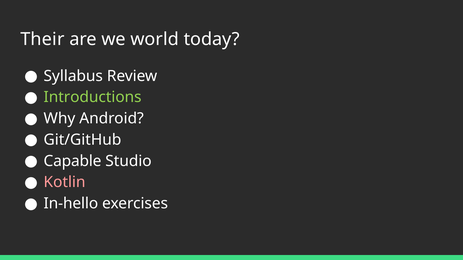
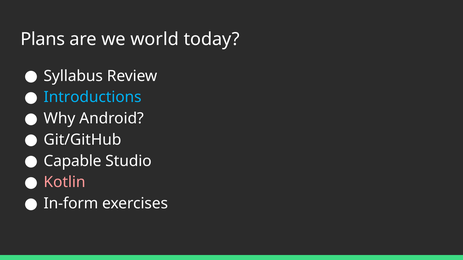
Their: Their -> Plans
Introductions colour: light green -> light blue
In-hello: In-hello -> In-form
